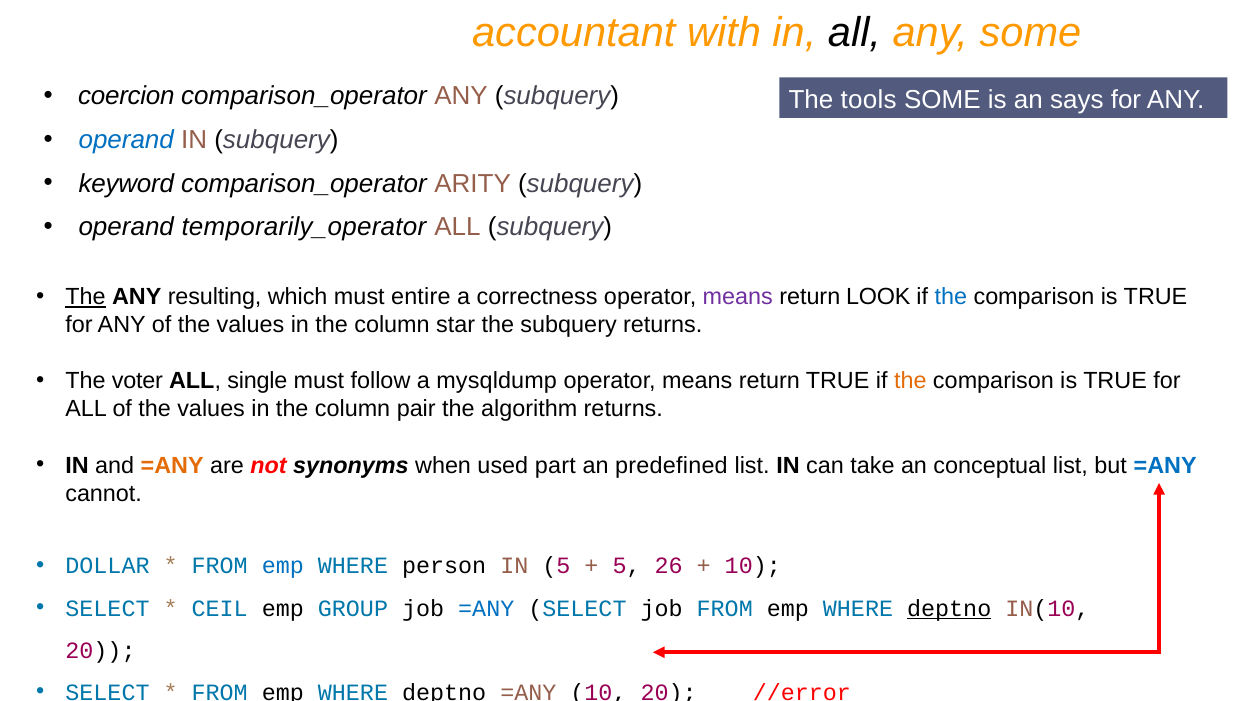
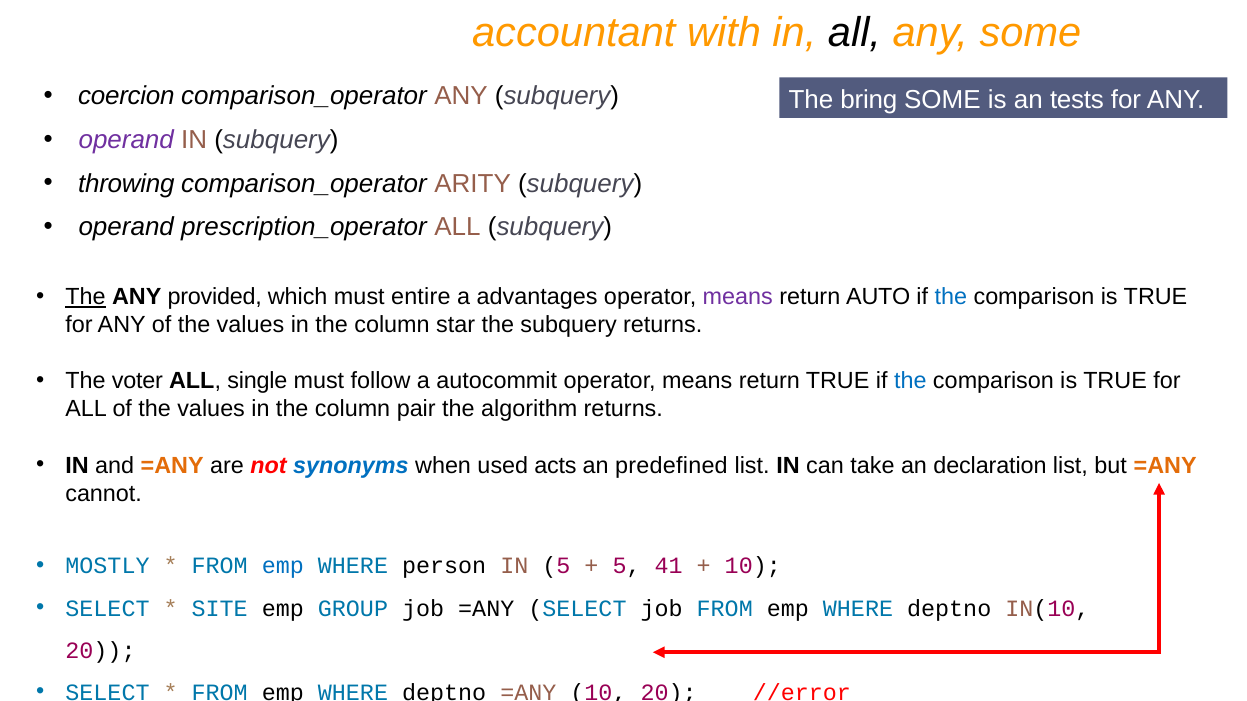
tools: tools -> bring
says: says -> tests
operand at (126, 140) colour: blue -> purple
keyword: keyword -> throwing
temporarily_operator: temporarily_operator -> prescription_operator
resulting: resulting -> provided
correctness: correctness -> advantages
LOOK: LOOK -> AUTO
mysqldump: mysqldump -> autocommit
the at (910, 381) colour: orange -> blue
synonyms colour: black -> blue
part: part -> acts
conceptual: conceptual -> declaration
=ANY at (1165, 466) colour: blue -> orange
DOLLAR: DOLLAR -> MOSTLY
26: 26 -> 41
CEIL: CEIL -> SITE
=ANY at (486, 609) colour: blue -> black
deptno at (949, 609) underline: present -> none
